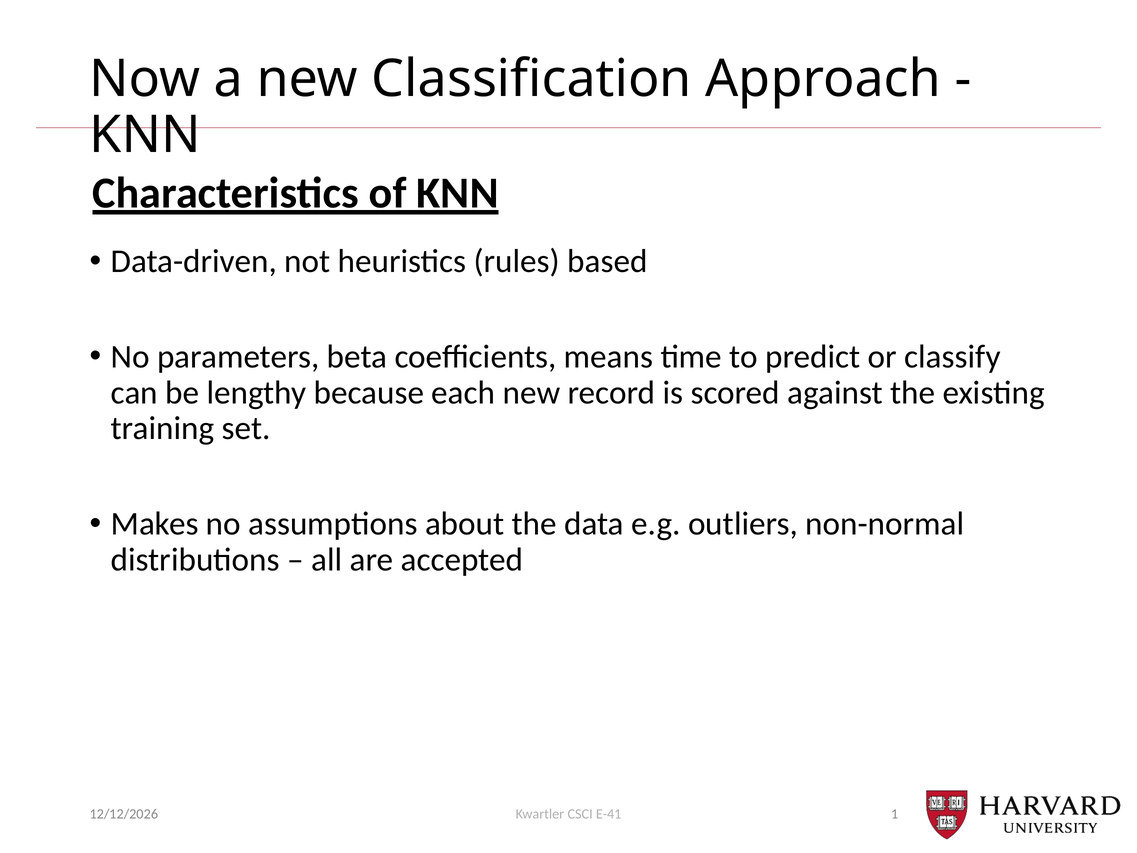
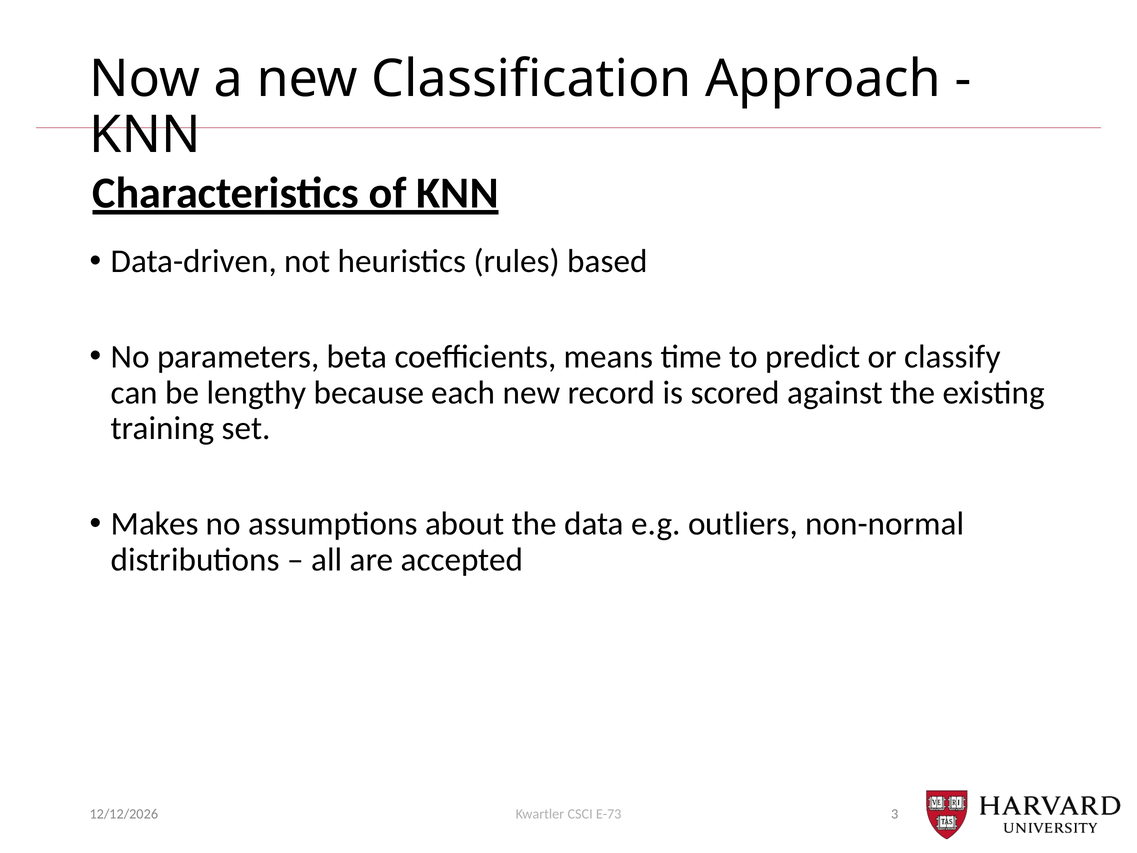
1: 1 -> 3
E-41: E-41 -> E-73
